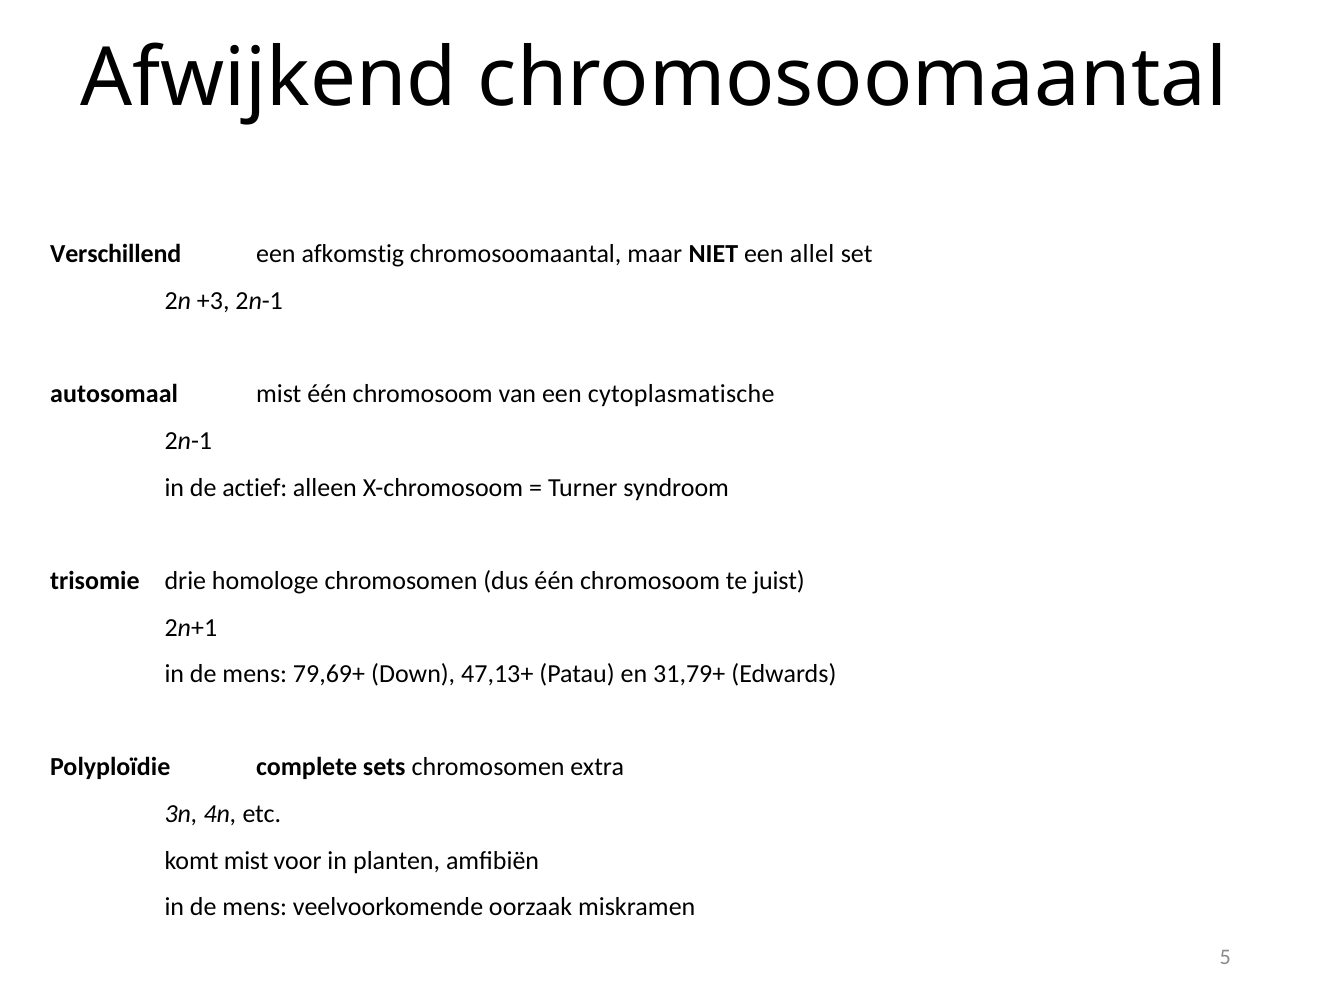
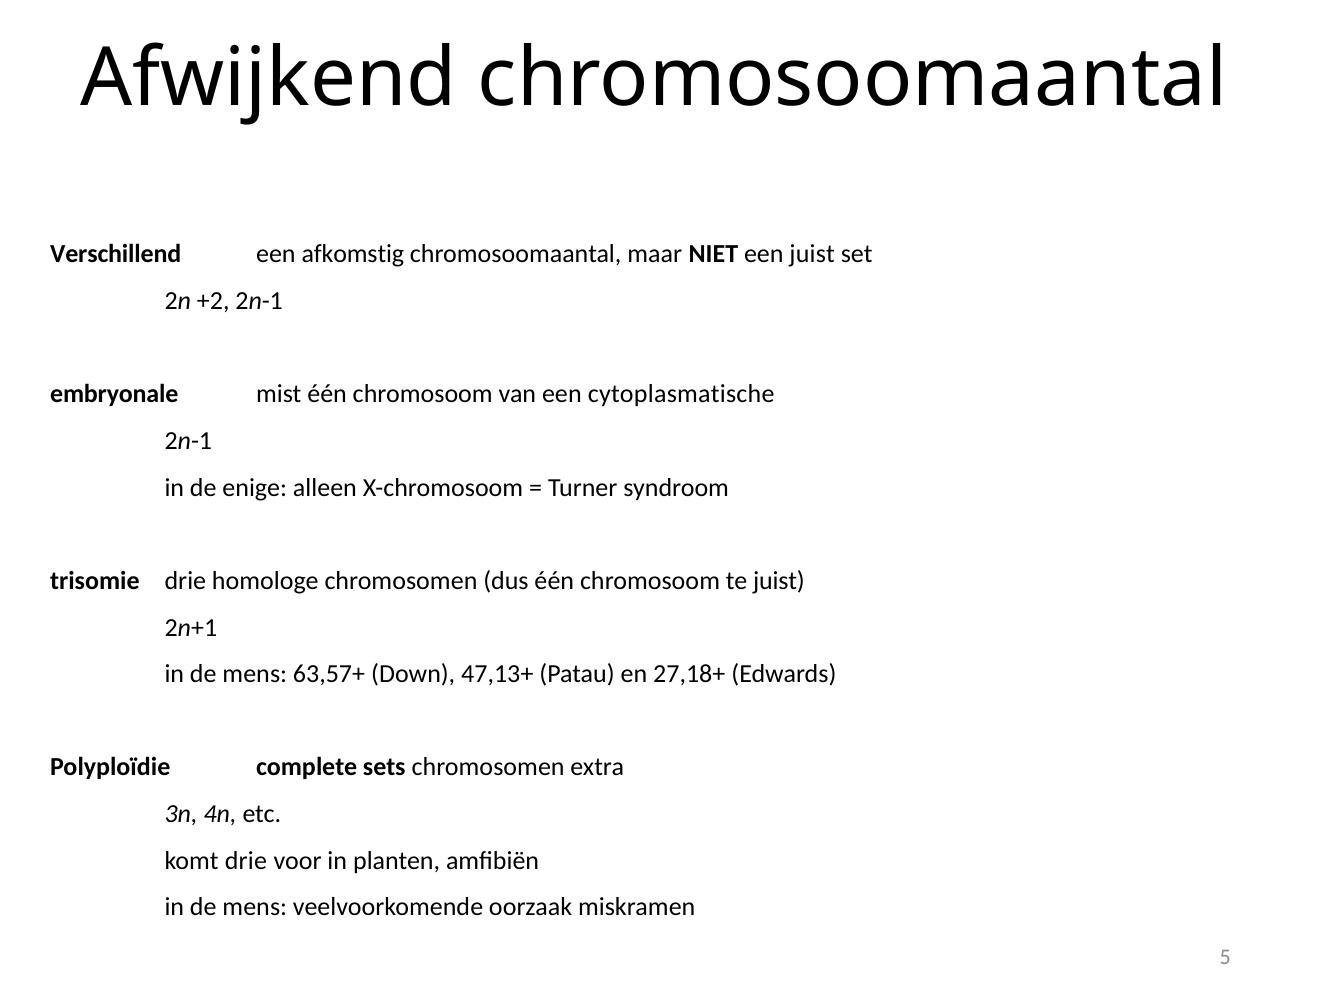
een allel: allel -> juist
+3: +3 -> +2
autosomaal: autosomaal -> embryonale
actief: actief -> enige
79,69+: 79,69+ -> 63,57+
31,79+: 31,79+ -> 27,18+
komt mist: mist -> drie
